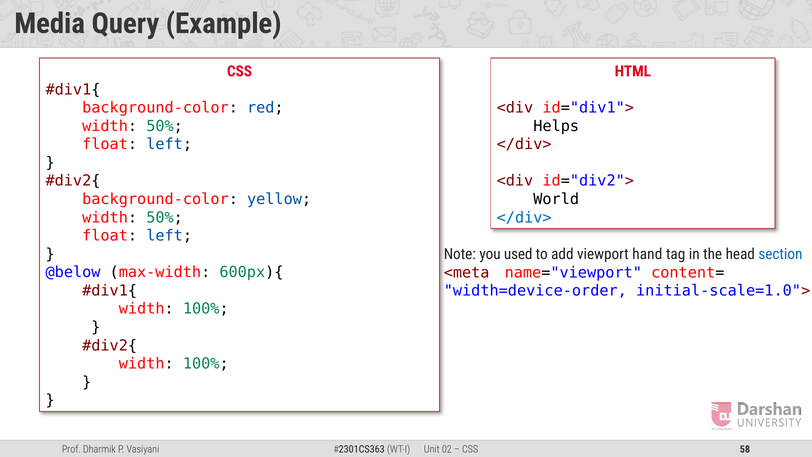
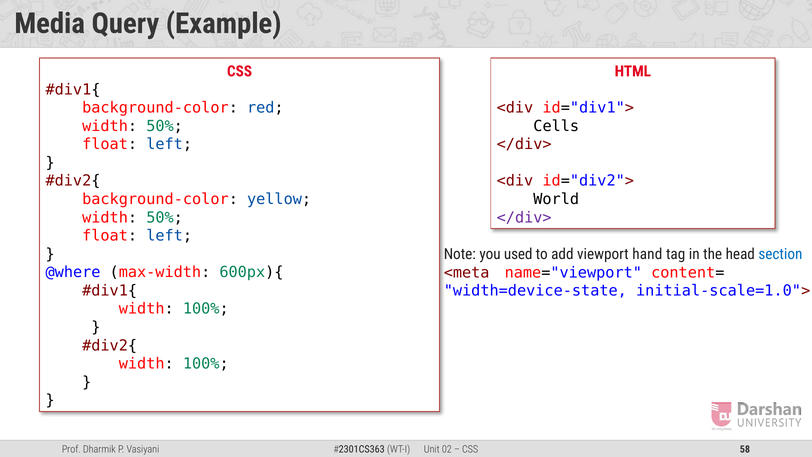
Helps: Helps -> Cells
</div> at (524, 217) colour: blue -> purple
@below: @below -> @where
width=device-order: width=device-order -> width=device-state
